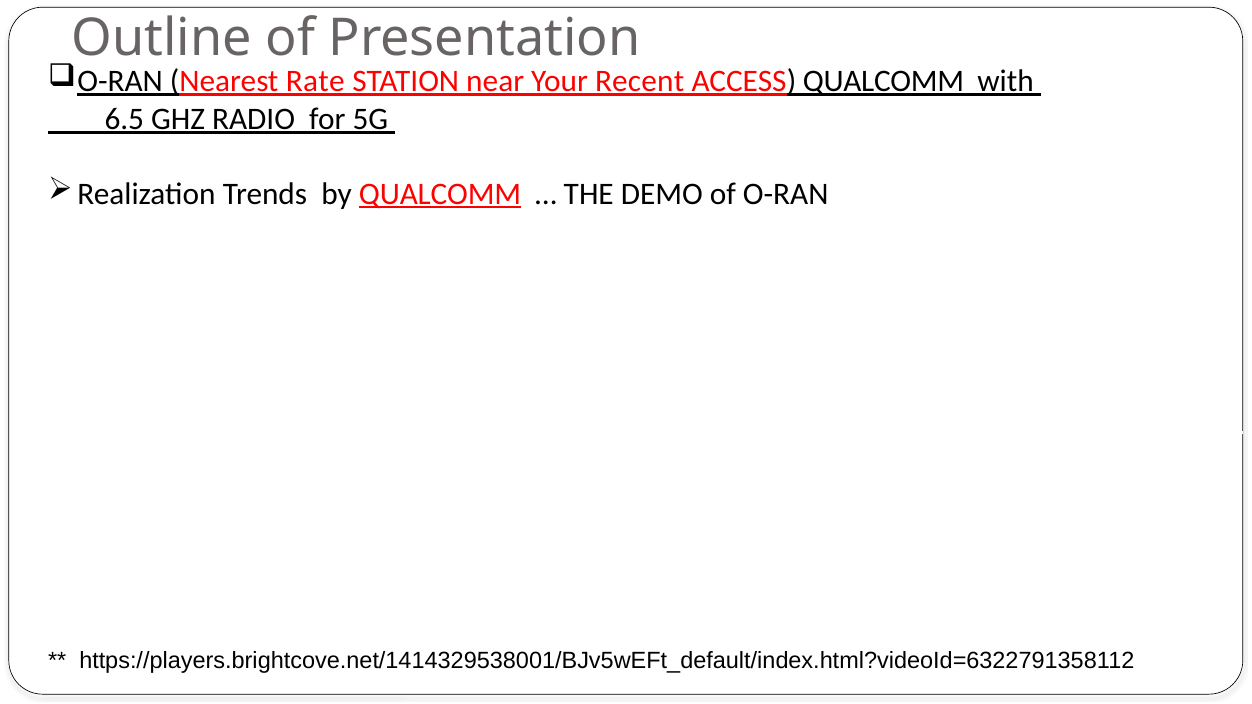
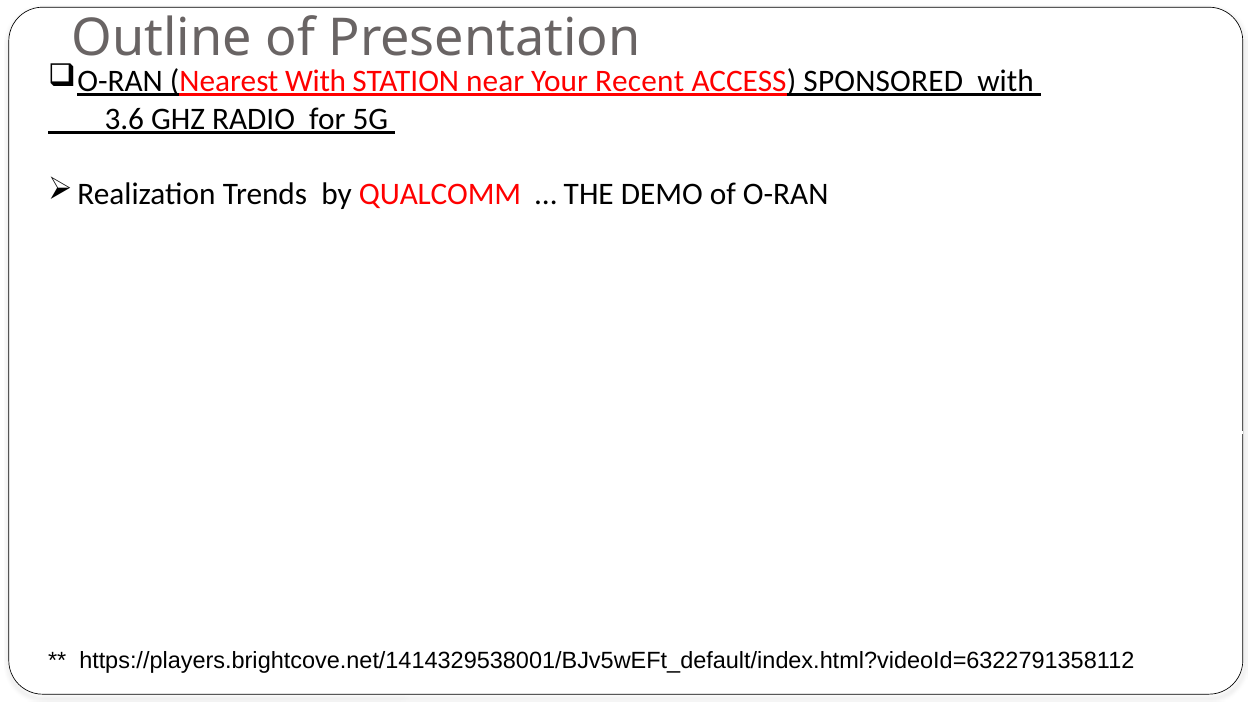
Nearest Rate: Rate -> With
ACCESS QUALCOMM: QUALCOMM -> SPONSORED
6.5: 6.5 -> 3.6
QUALCOMM at (440, 194) underline: present -> none
